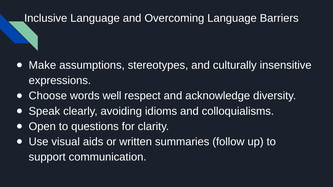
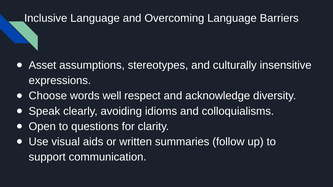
Make: Make -> Asset
